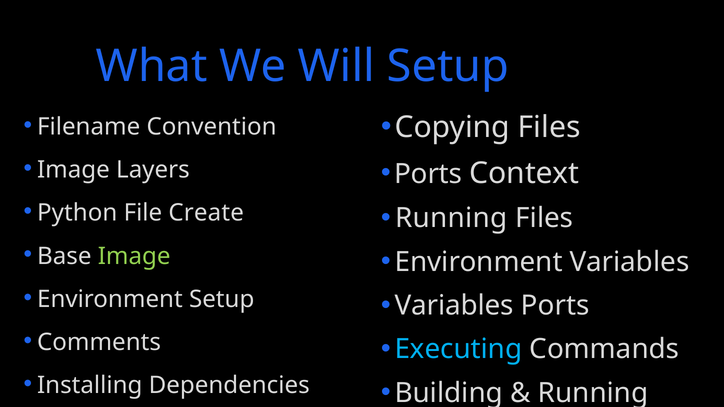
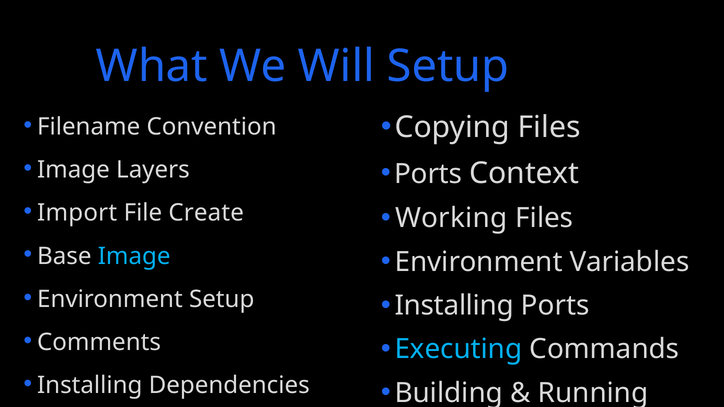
Python: Python -> Import
Running at (451, 218): Running -> Working
Image at (134, 256) colour: light green -> light blue
Variables at (454, 306): Variables -> Installing
